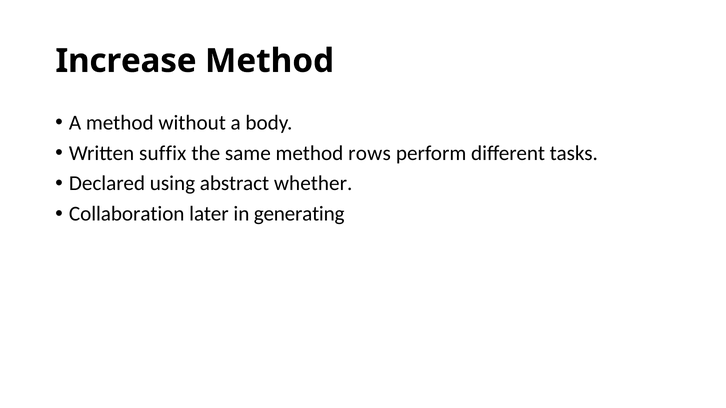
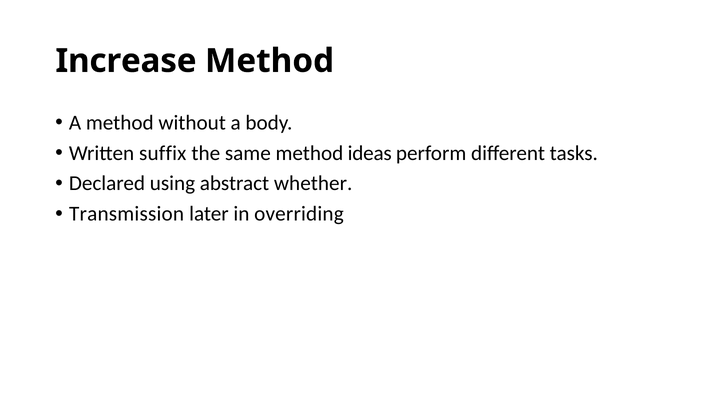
rows: rows -> ideas
Collaboration: Collaboration -> Transmission
generating: generating -> overriding
